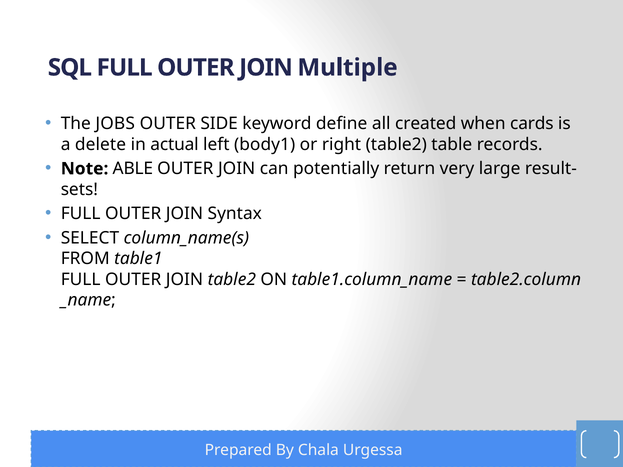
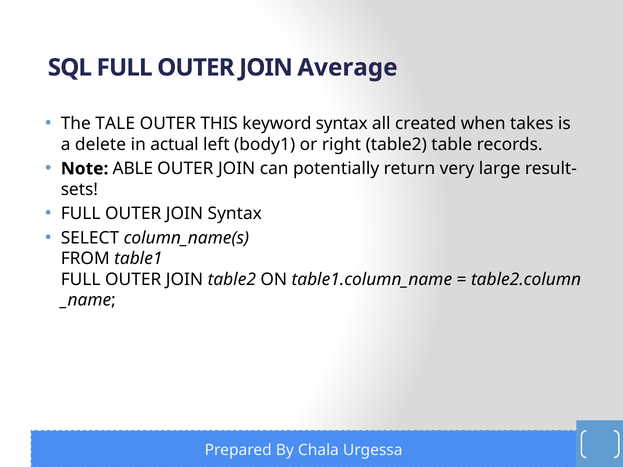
Multiple: Multiple -> Average
JOBS: JOBS -> TALE
SIDE: SIDE -> THIS
keyword define: define -> syntax
cards: cards -> takes
